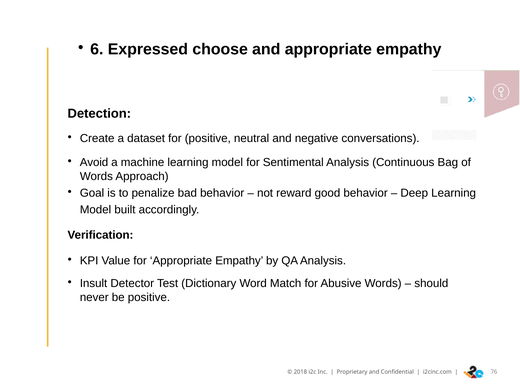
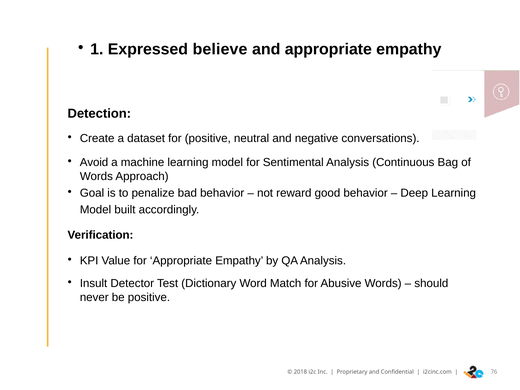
6: 6 -> 1
choose: choose -> believe
